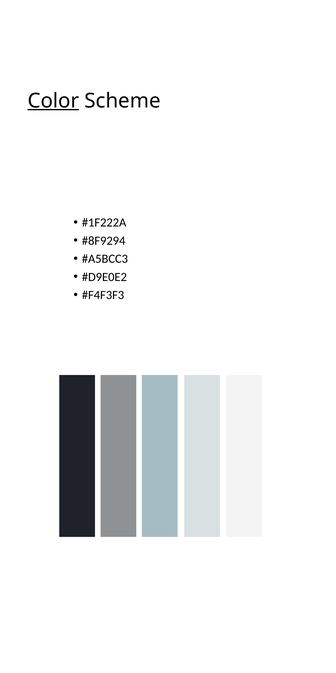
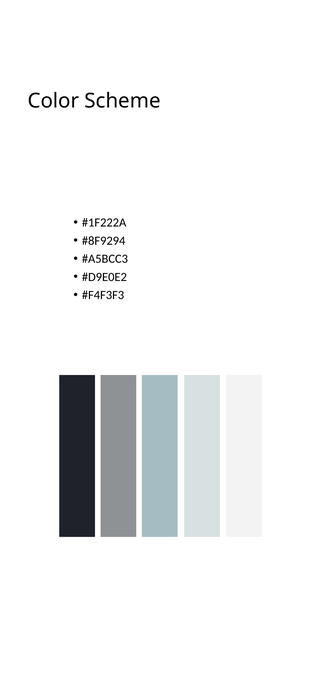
Color underline: present -> none
